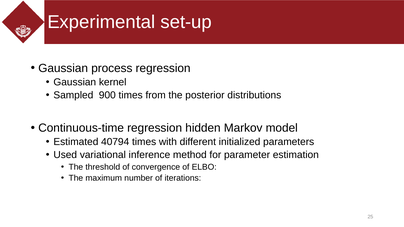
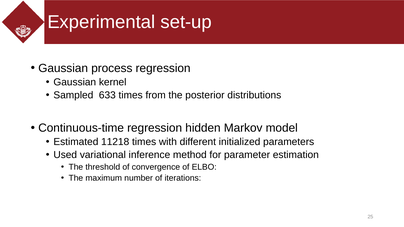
900: 900 -> 633
40794: 40794 -> 11218
